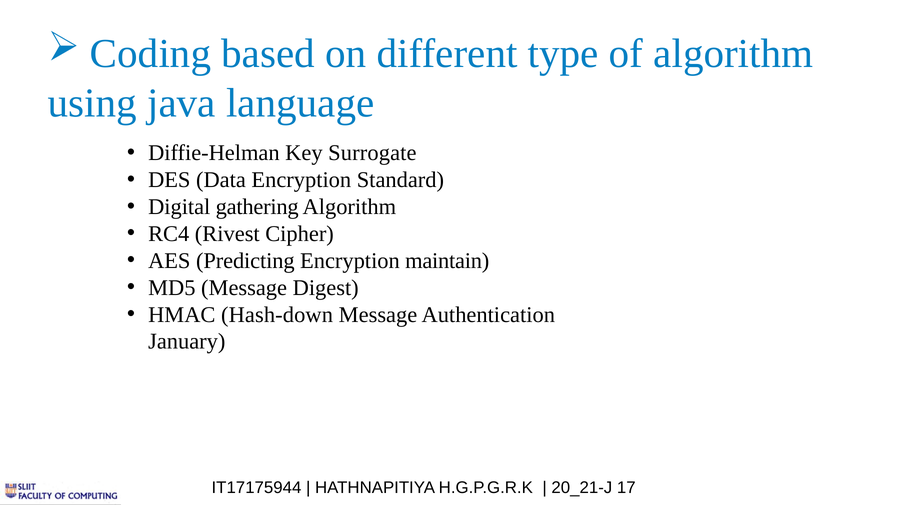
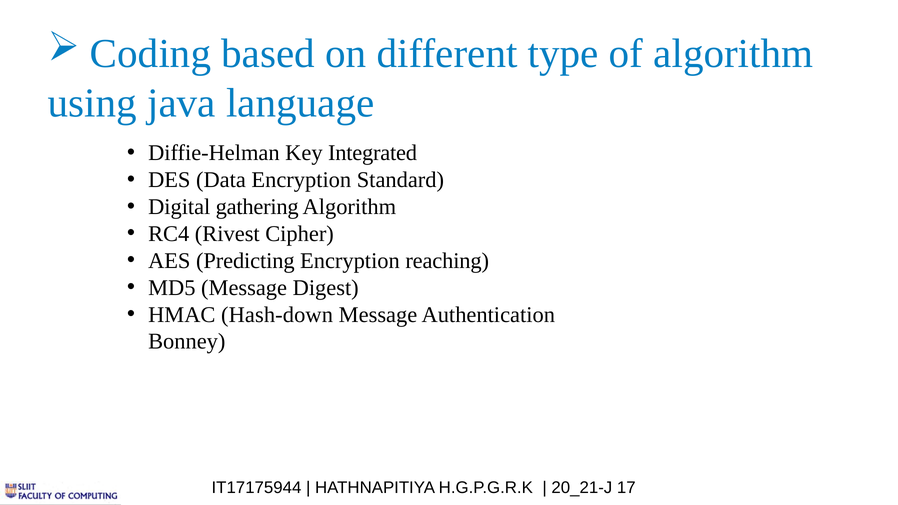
Surrogate: Surrogate -> Integrated
maintain: maintain -> reaching
January: January -> Bonney
